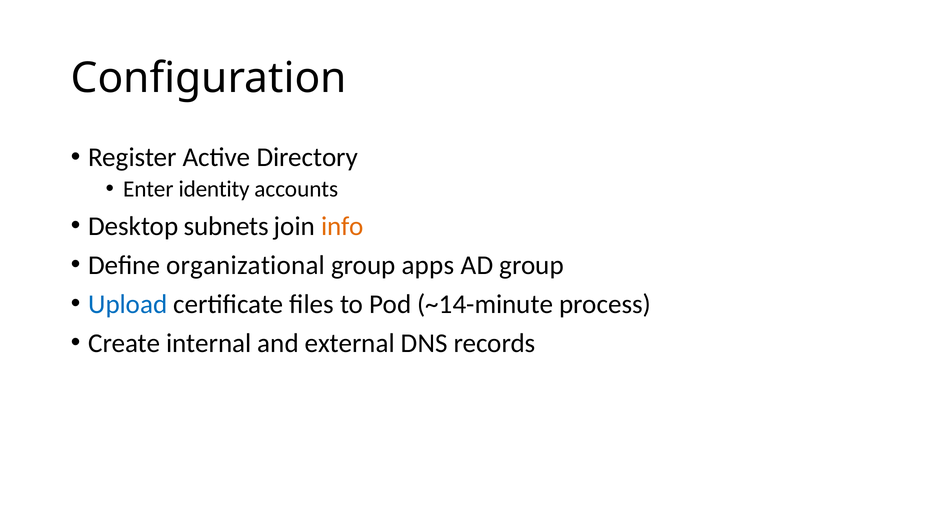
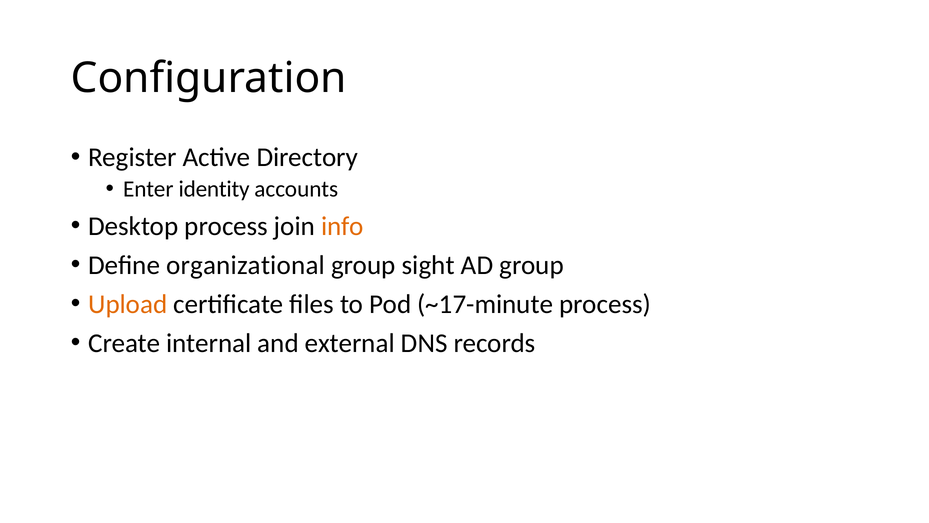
Desktop subnets: subnets -> process
apps: apps -> sight
Upload colour: blue -> orange
~14-minute: ~14-minute -> ~17-minute
